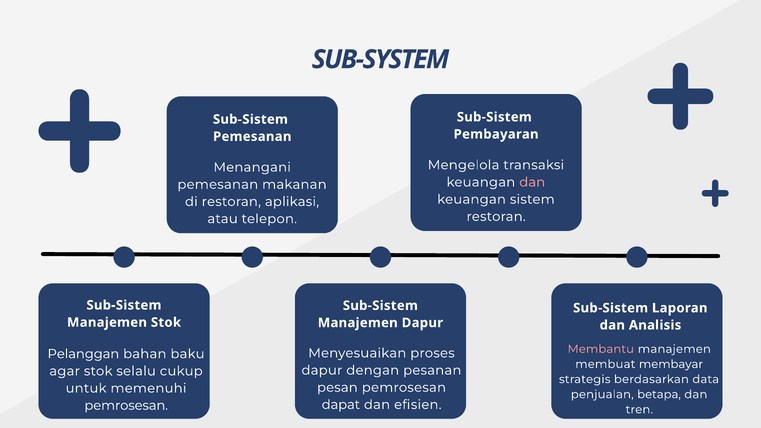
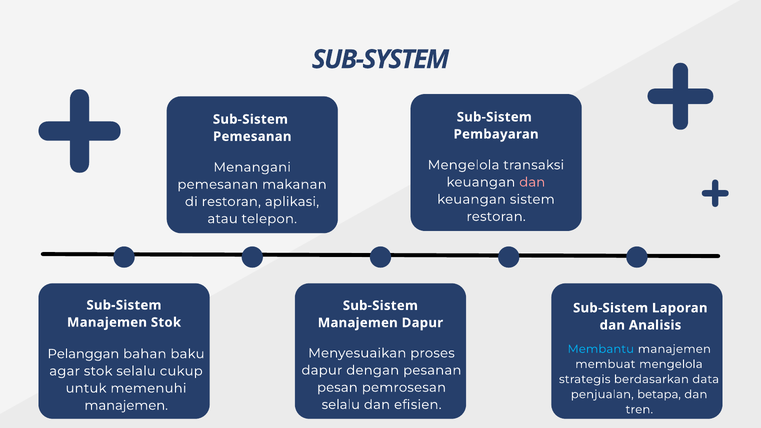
Membantu colour: pink -> light blue
membuat membayar: membayar -> mengelola
dapat at (341, 405): dapat -> selalu
pemrosesan at (126, 405): pemrosesan -> manajemen
